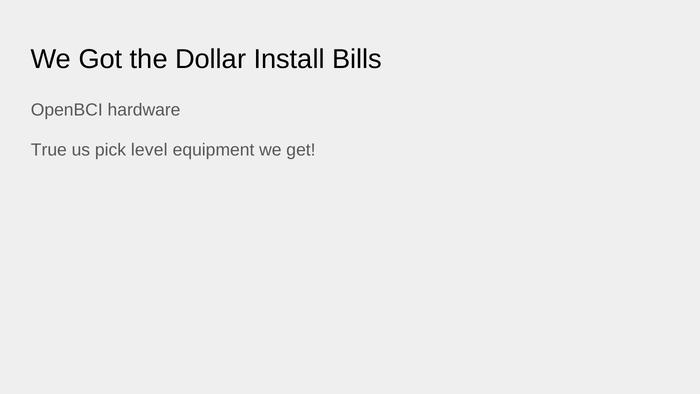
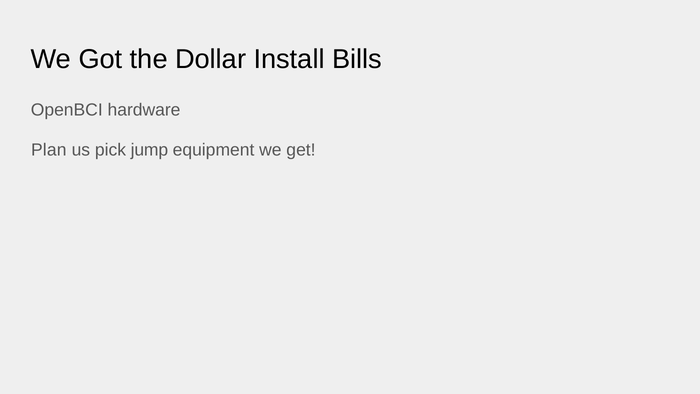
True: True -> Plan
level: level -> jump
